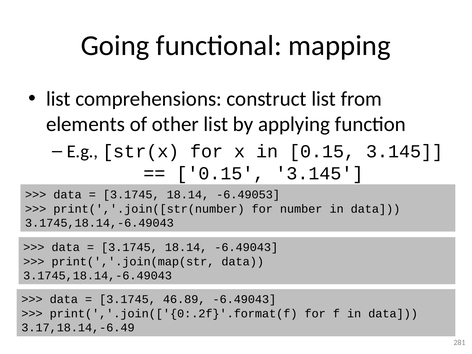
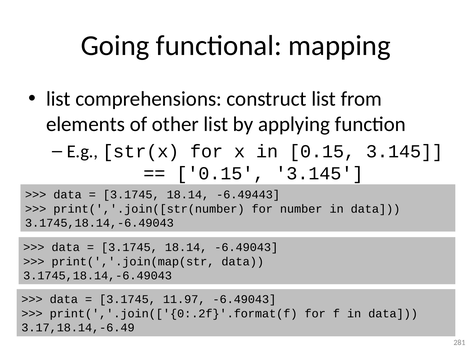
-6.49053: -6.49053 -> -6.49443
46.89: 46.89 -> 11.97
